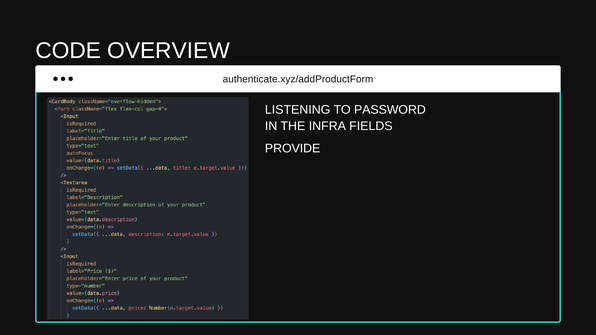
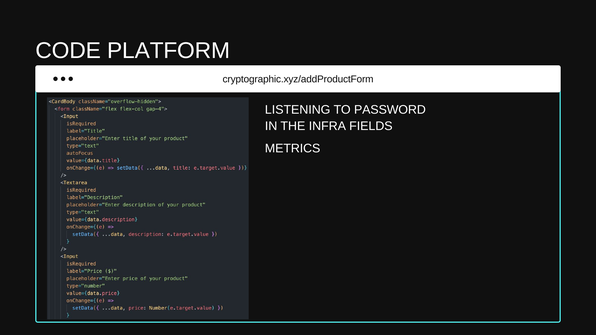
OVERVIEW: OVERVIEW -> PLATFORM
authenticate.xyz/addProductForm: authenticate.xyz/addProductForm -> cryptographic.xyz/addProductForm
PROVIDE: PROVIDE -> METRICS
